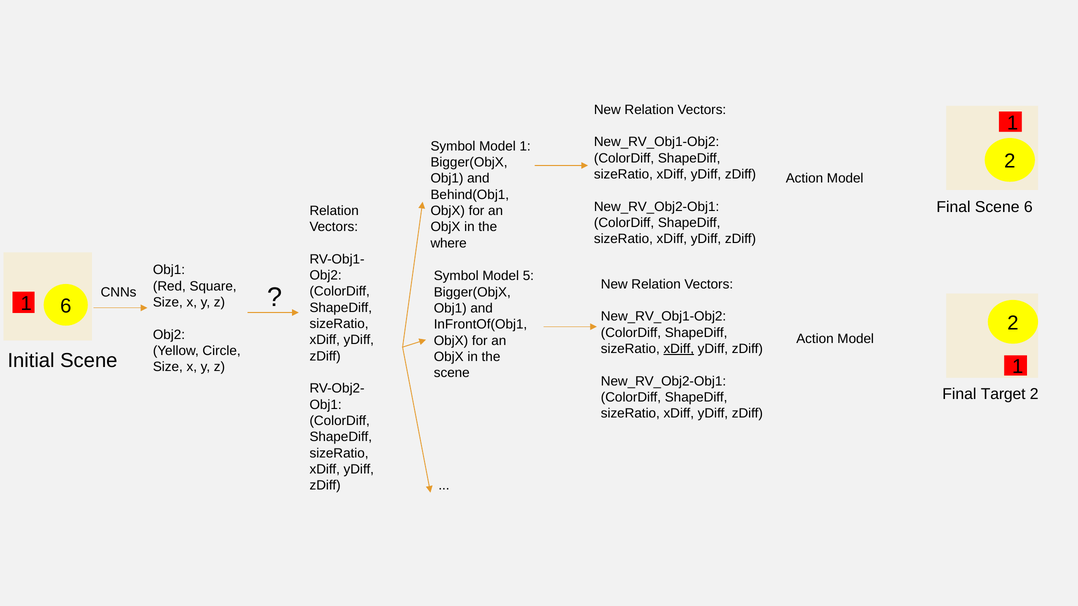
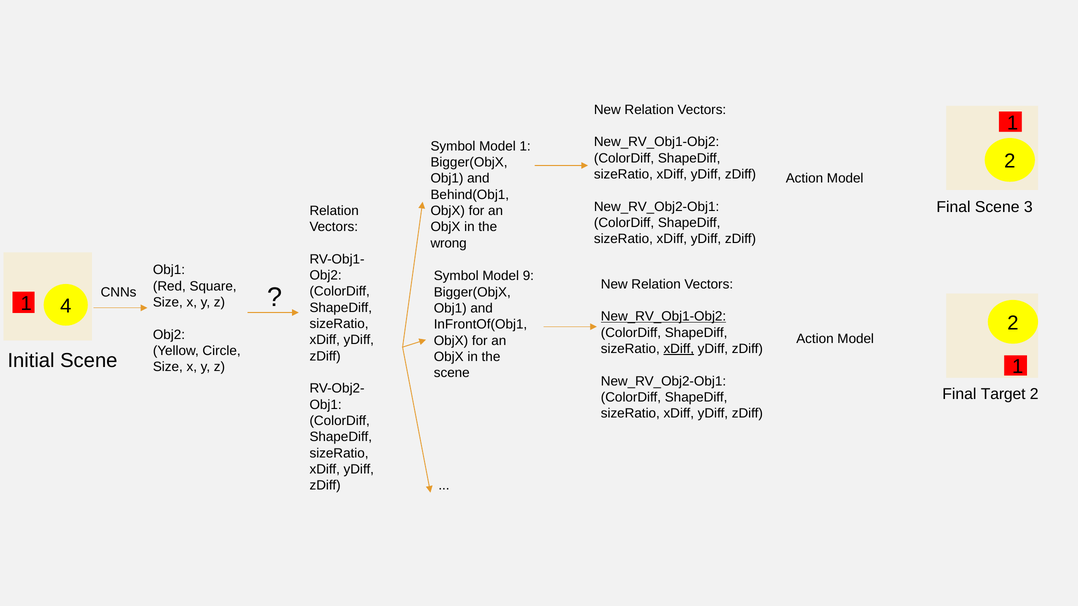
Scene 6: 6 -> 3
where: where -> wrong
5: 5 -> 9
1 6: 6 -> 4
New_RV_Obj1-Obj2 at (664, 317) underline: none -> present
